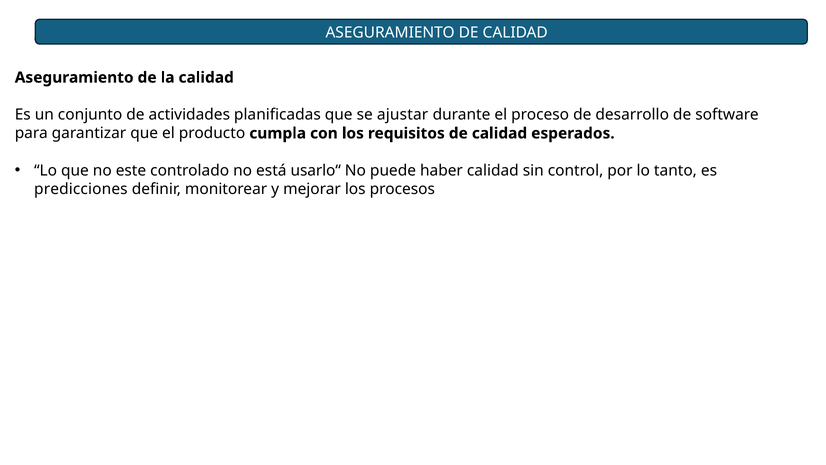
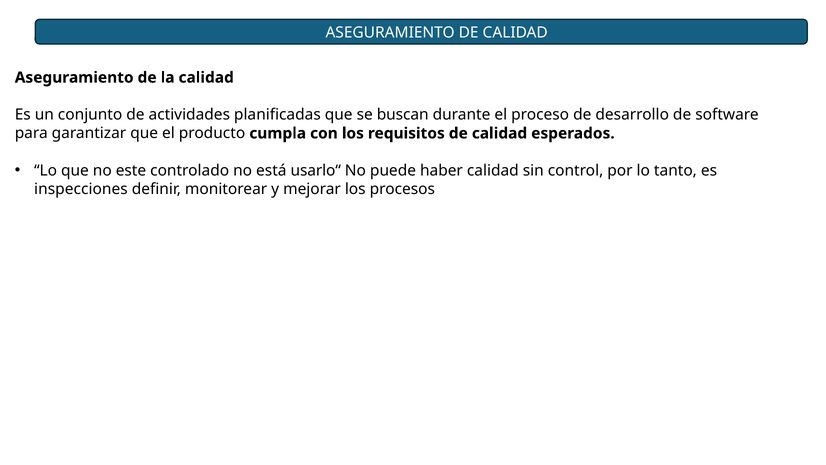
ajustar: ajustar -> buscan
predicciones: predicciones -> inspecciones
